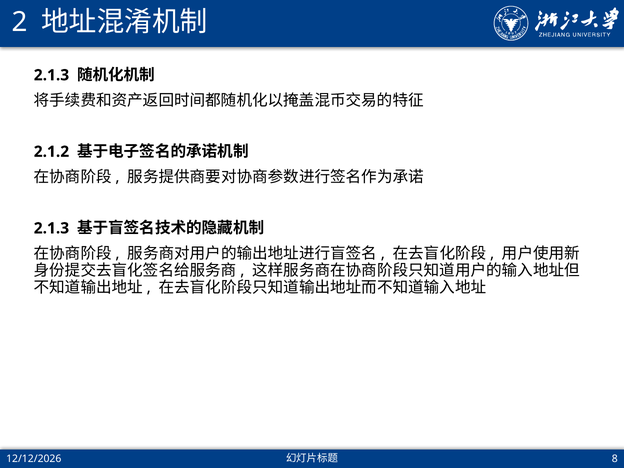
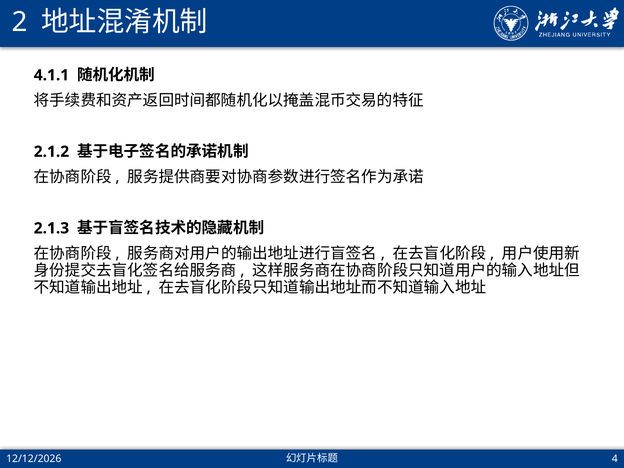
2.1.3 at (51, 75): 2.1.3 -> 4.1.1
8: 8 -> 4
